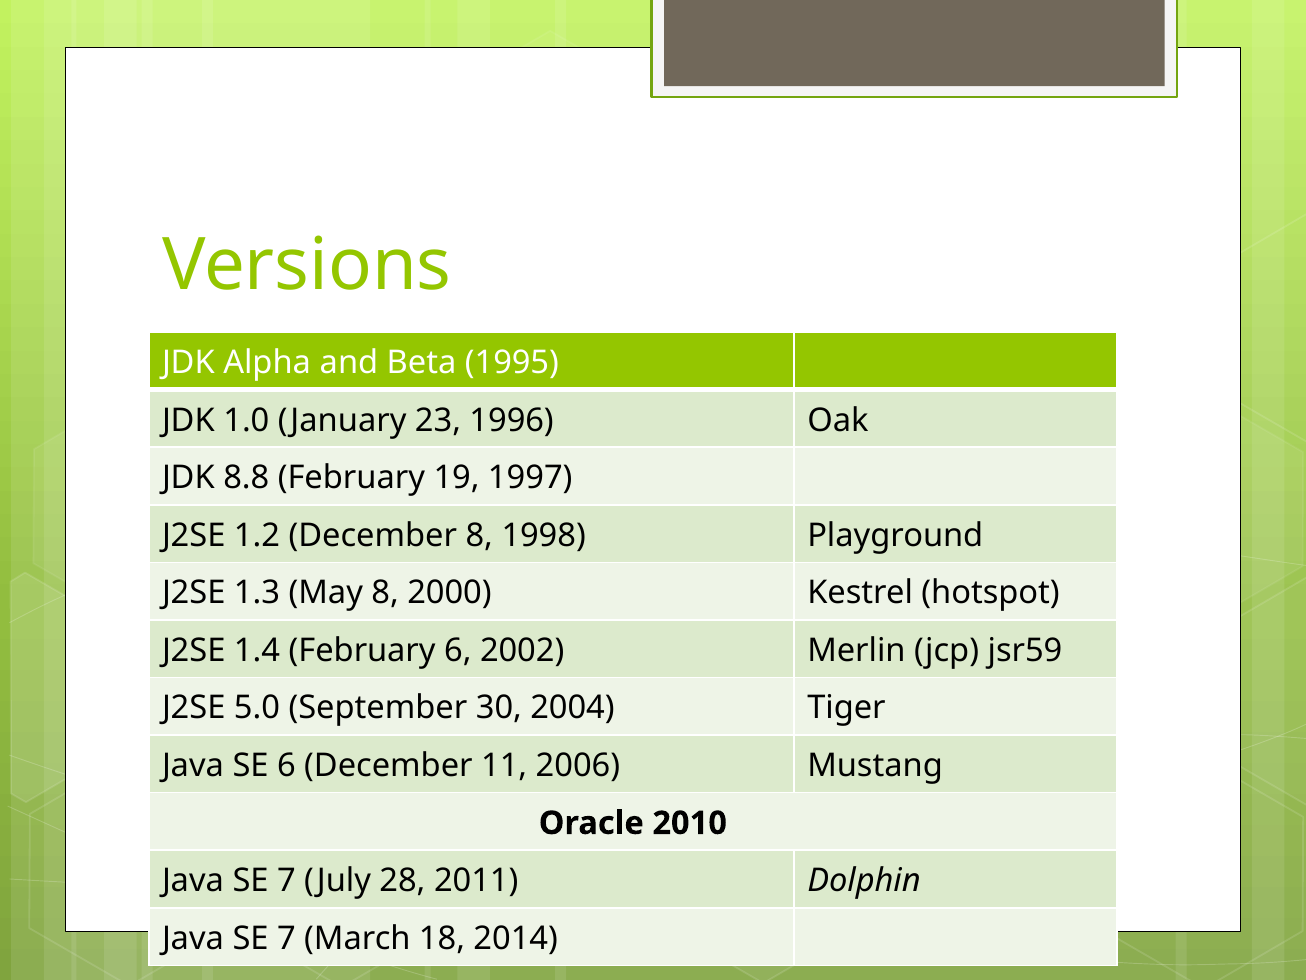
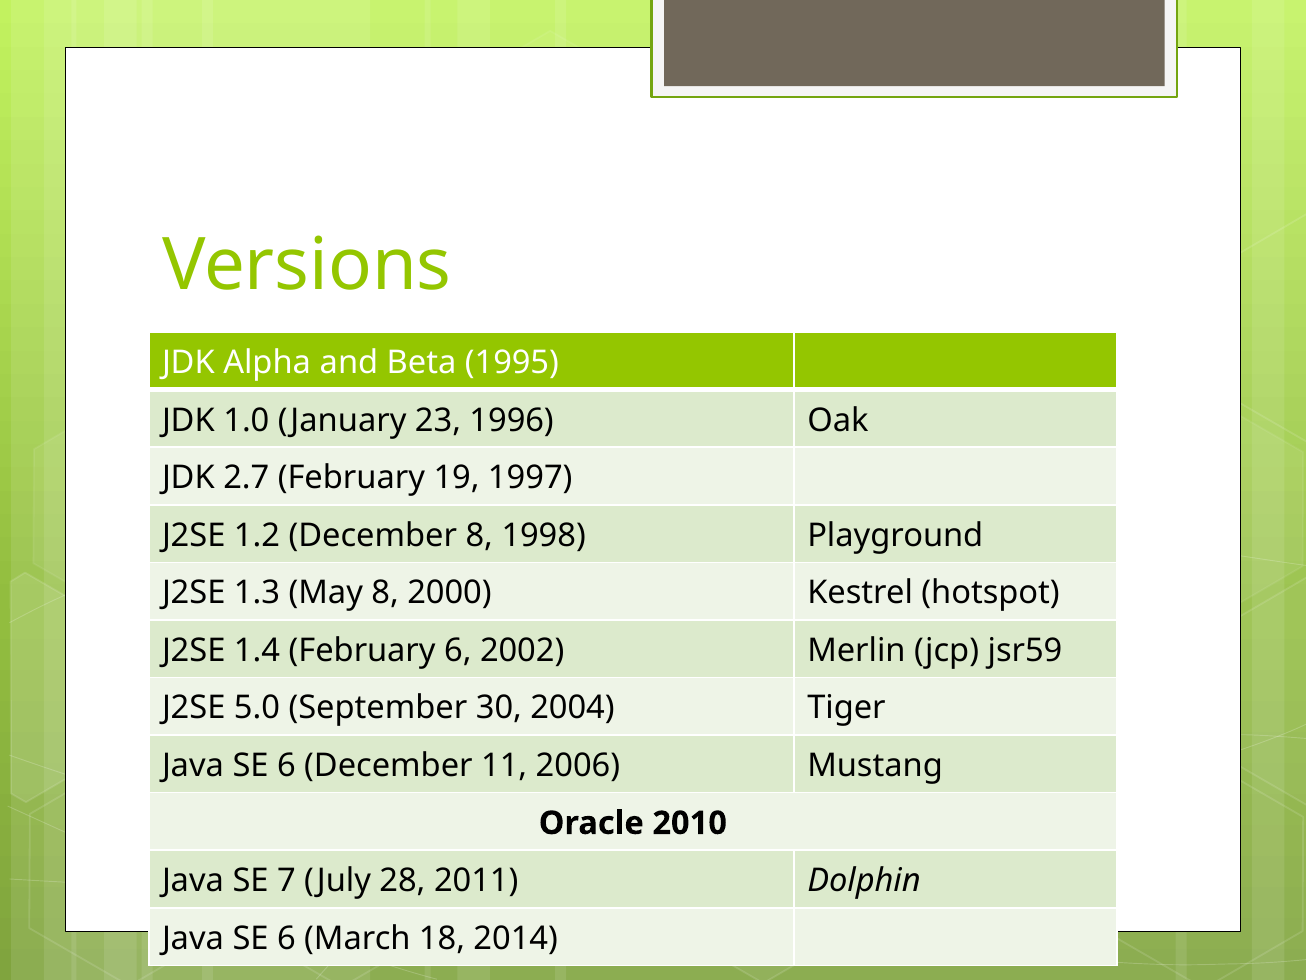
8.8: 8.8 -> 2.7
7 at (286, 938): 7 -> 6
